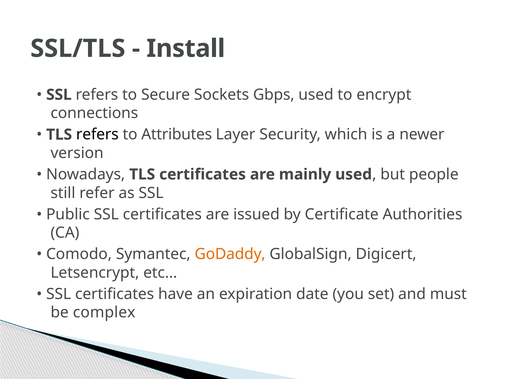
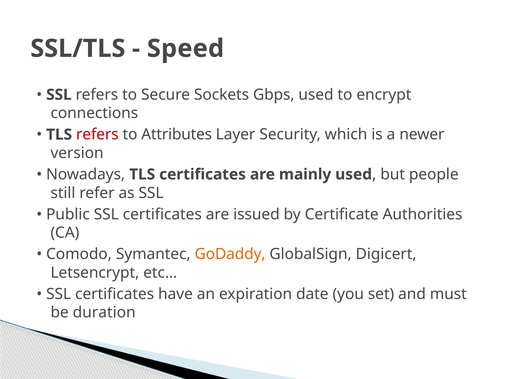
Install: Install -> Speed
refers at (97, 135) colour: black -> red
complex: complex -> duration
